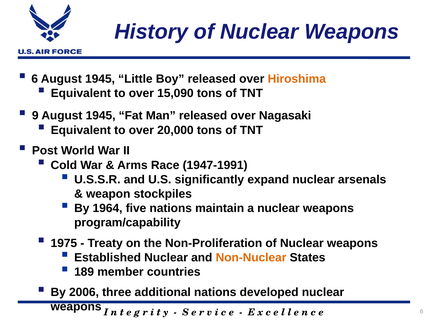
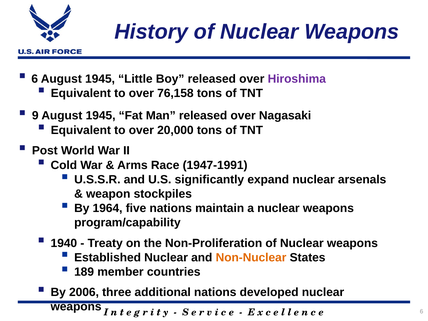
Hiroshima colour: orange -> purple
15,090: 15,090 -> 76,158
1975: 1975 -> 1940
